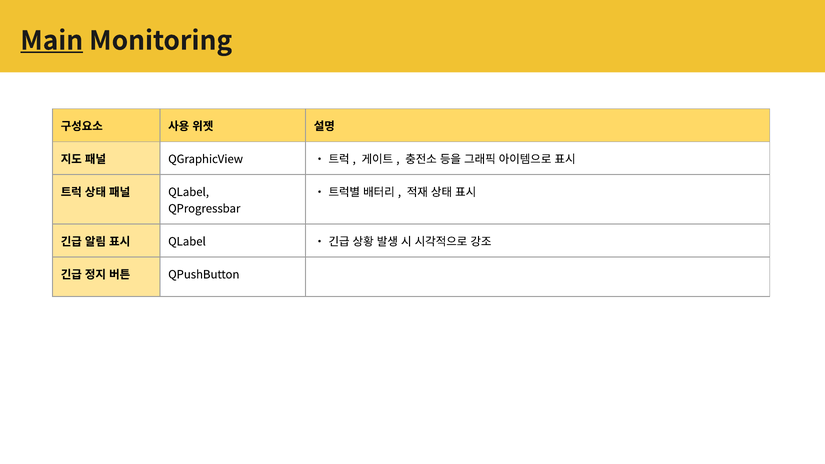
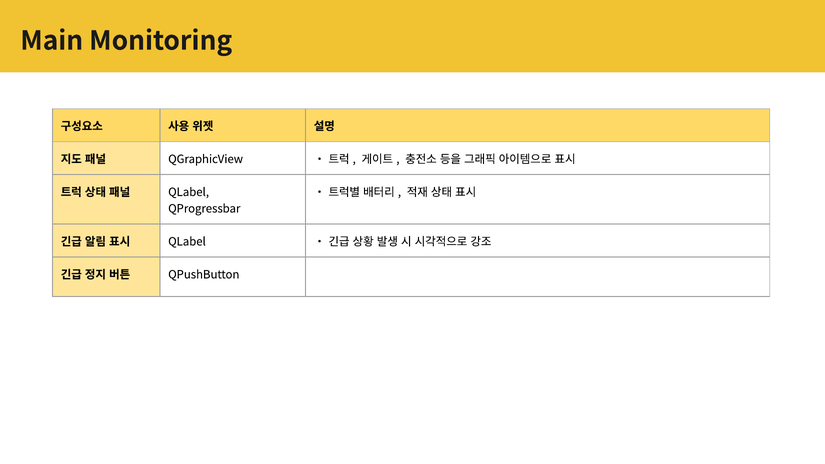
Main underline: present -> none
